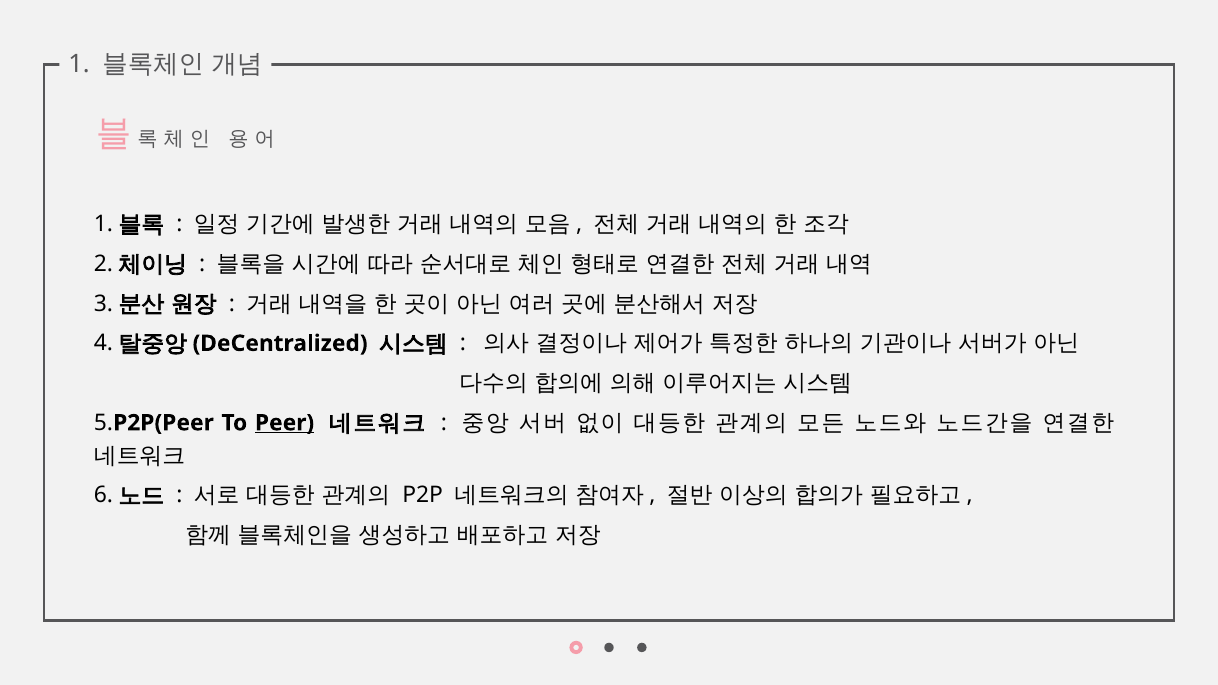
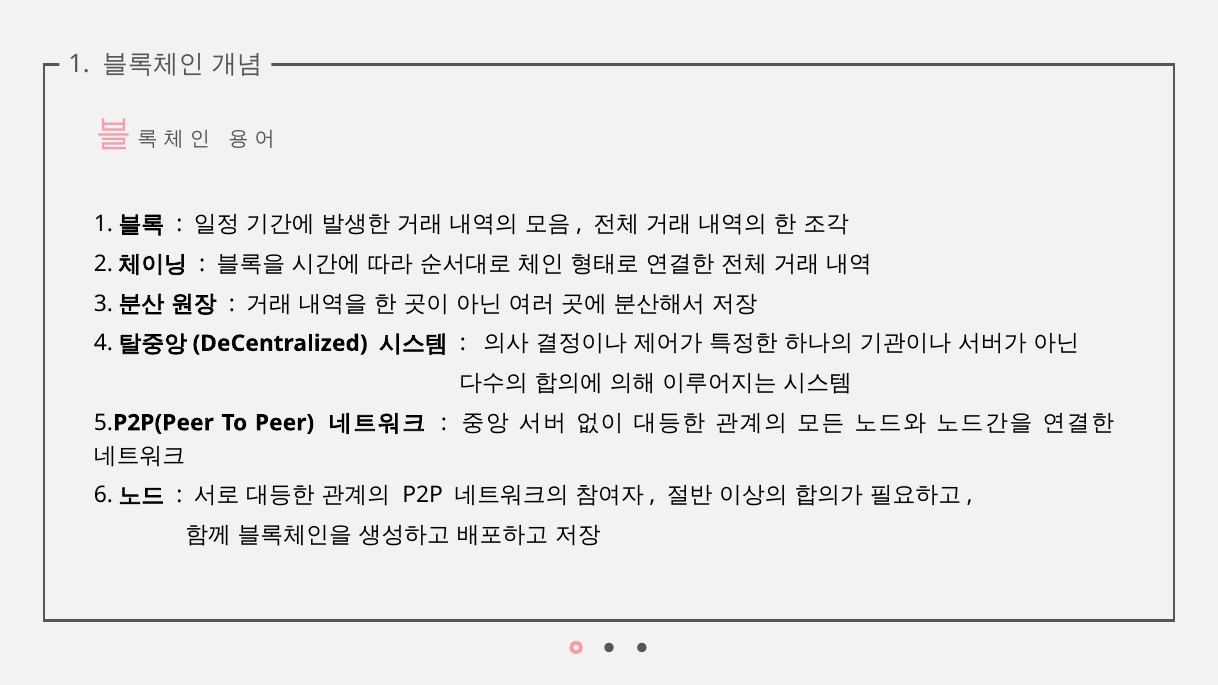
Peer underline: present -> none
